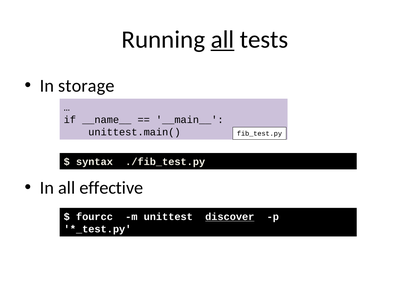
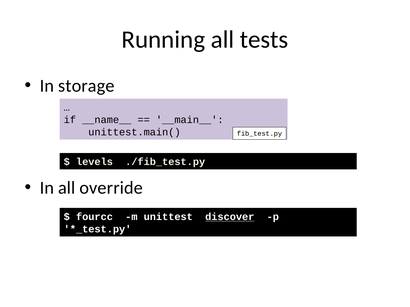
all at (223, 40) underline: present -> none
syntax: syntax -> levels
effective: effective -> override
